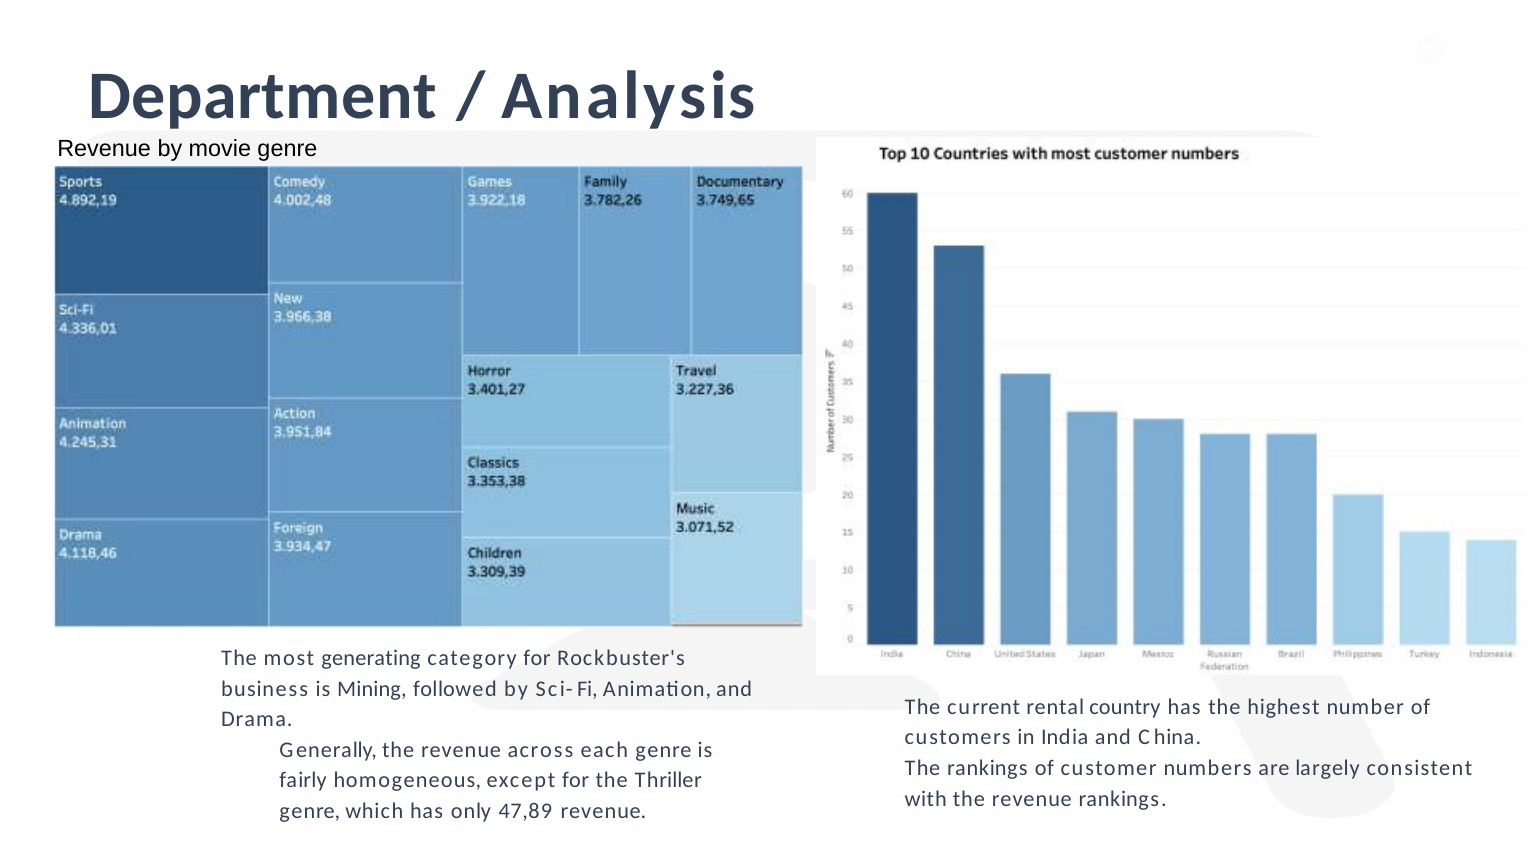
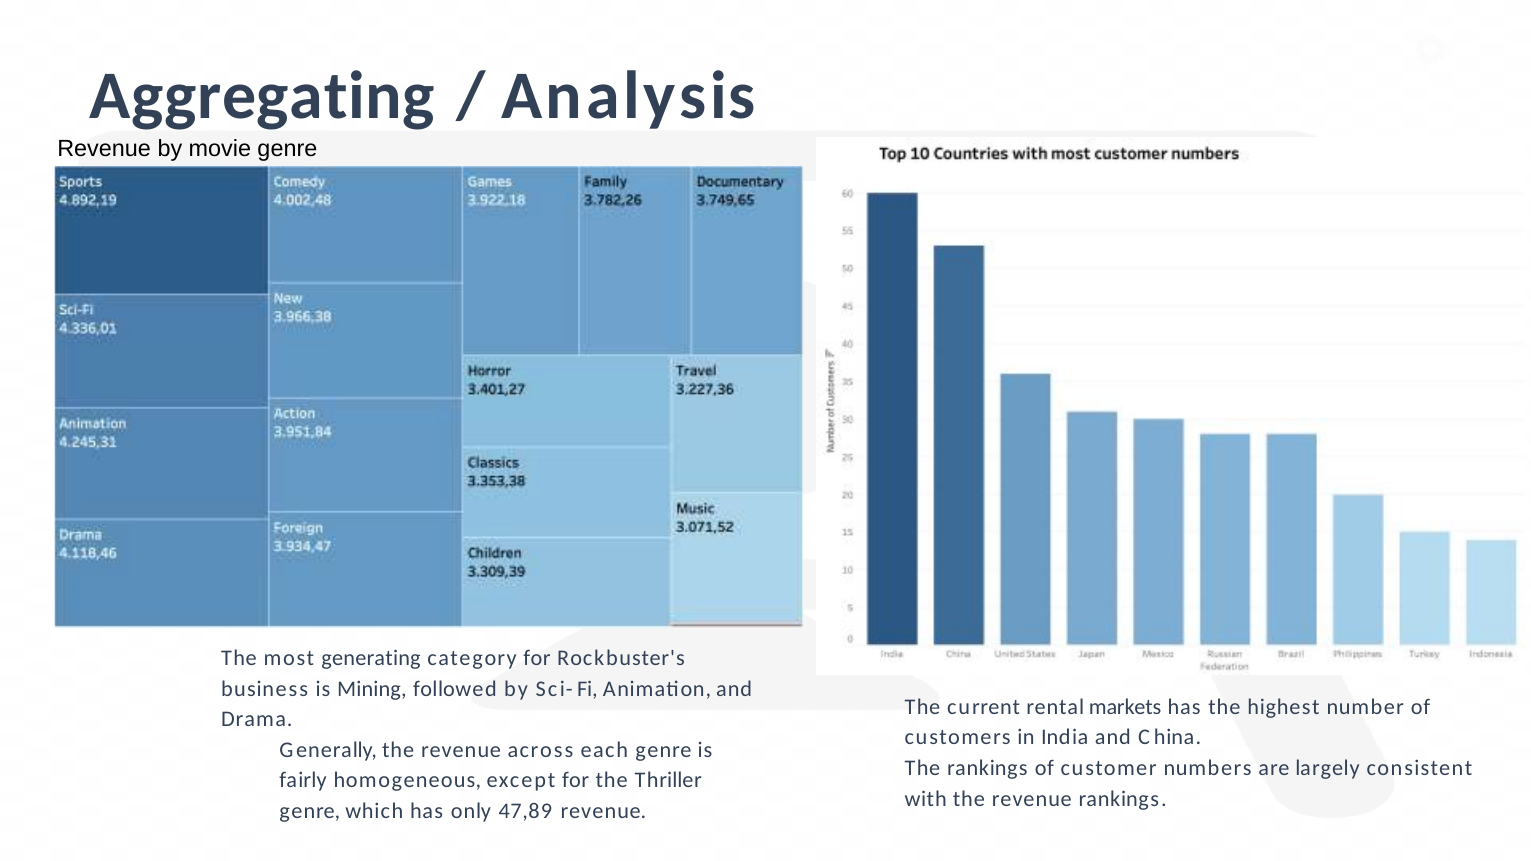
Department: Department -> Aggregating
country: country -> markets
